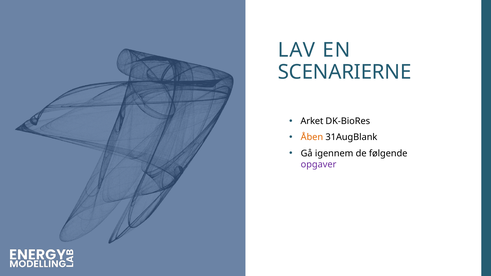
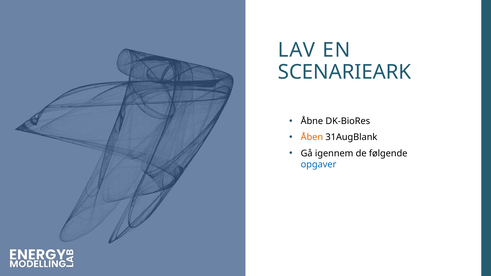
SCENARIERNE: SCENARIERNE -> SCENARIEARK
Arket: Arket -> Åbne
opgaver colour: purple -> blue
